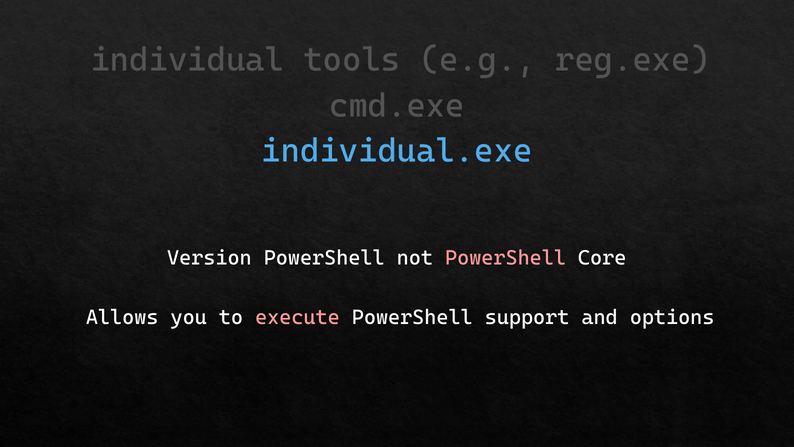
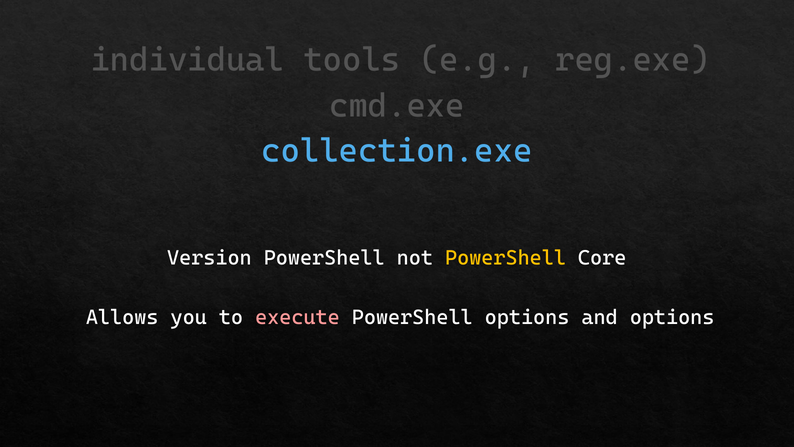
individual.exe: individual.exe -> collection.exe
PowerShell at (506, 258) colour: pink -> yellow
PowerShell support: support -> options
